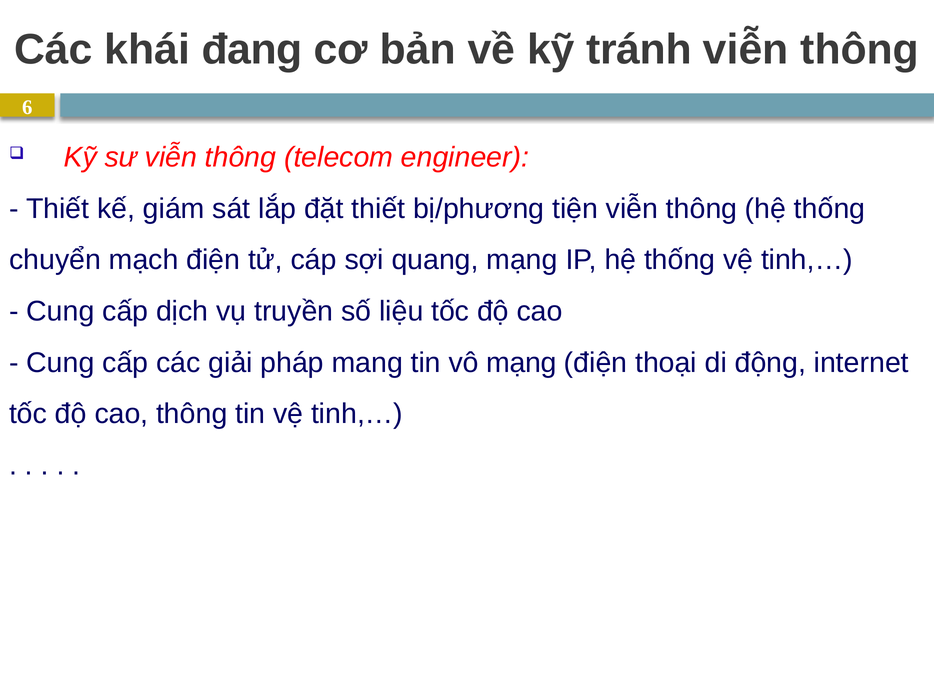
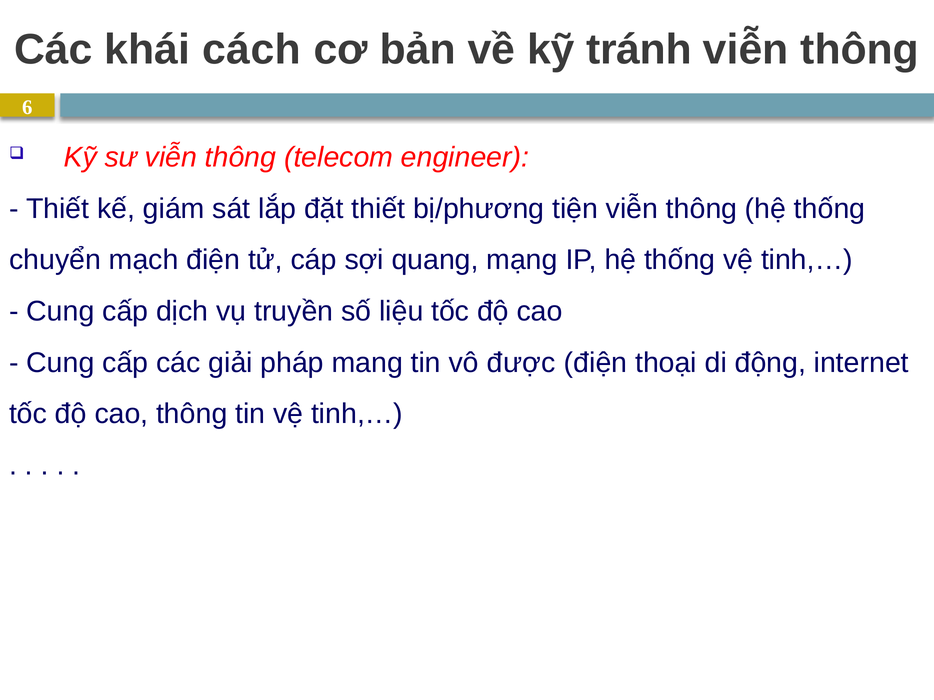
đang: đang -> cách
vô mạng: mạng -> được
